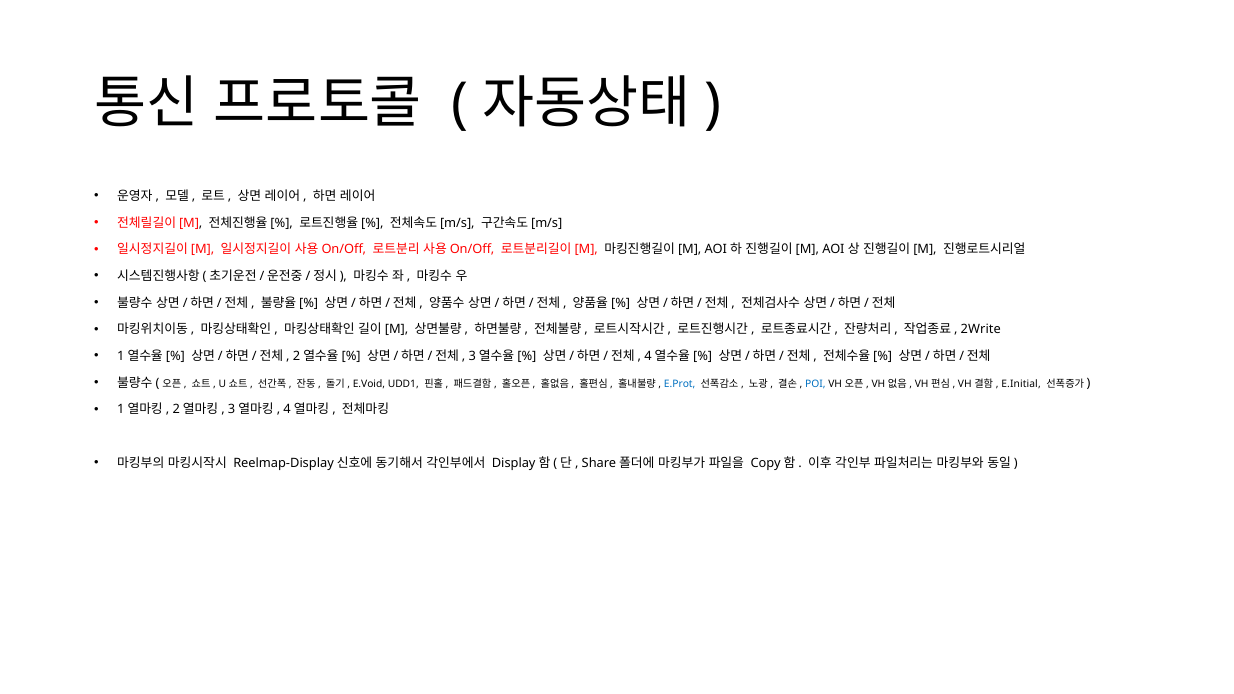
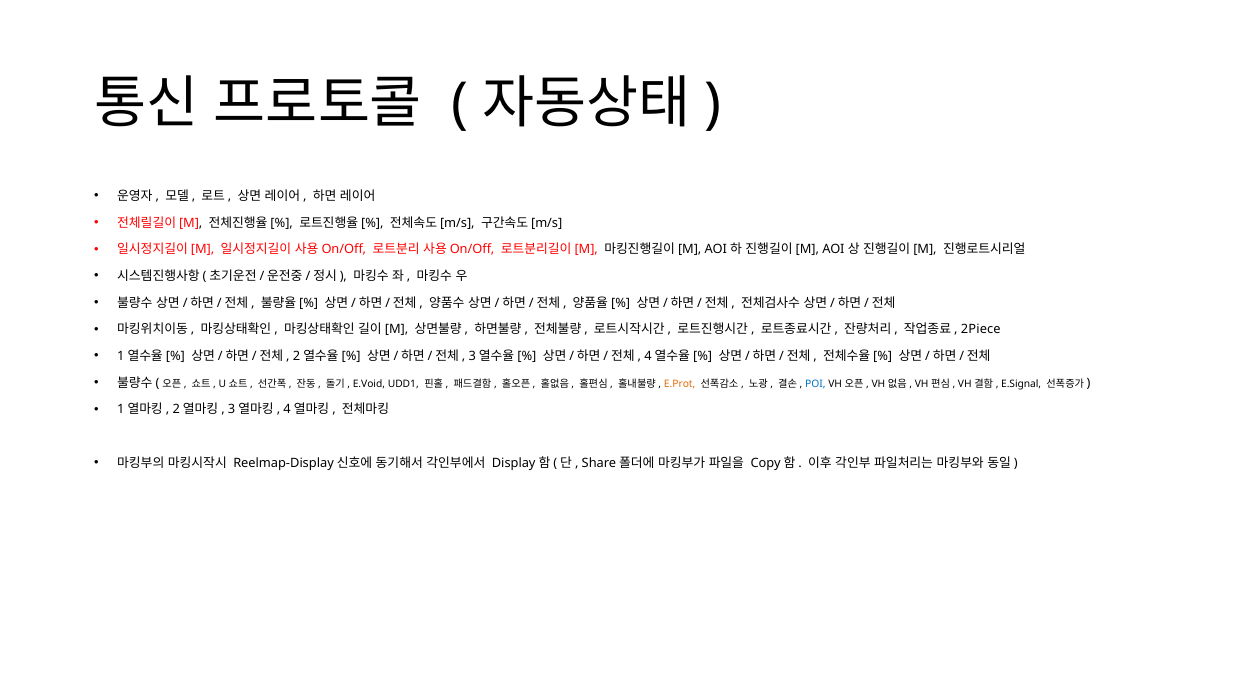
2Write: 2Write -> 2Piece
E.Prot colour: blue -> orange
E.Initial: E.Initial -> E.Signal
